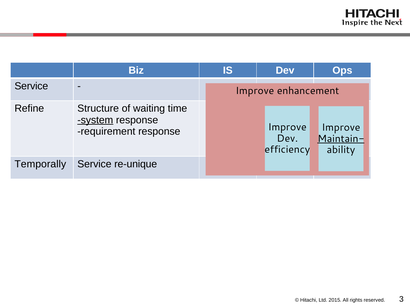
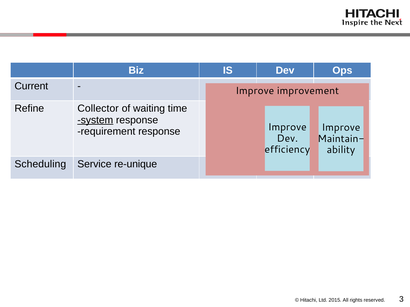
Service at (31, 86): Service -> Current
enhancement: enhancement -> improvement
Structure: Structure -> Collector
Maintain- underline: present -> none
Temporally: Temporally -> Scheduling
